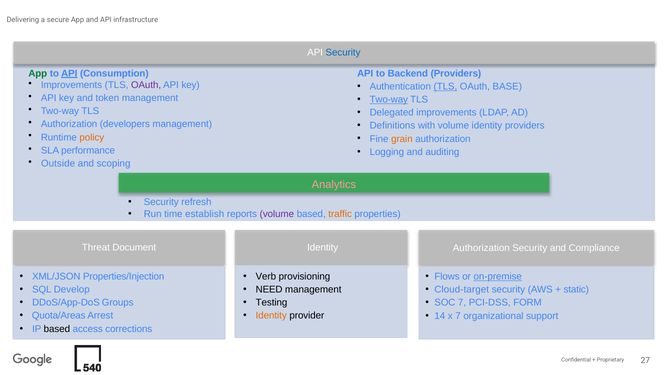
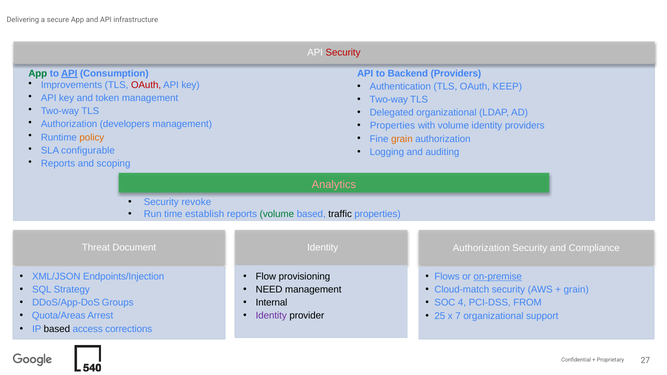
Security at (343, 52) colour: blue -> red
OAuth at (146, 85) colour: purple -> red
TLS at (445, 86) underline: present -> none
BASE: BASE -> KEEP
Two-way at (389, 100) underline: present -> none
Delegated improvements: improvements -> organizational
Definitions at (392, 126): Definitions -> Properties
performance: performance -> configurable
Outside at (58, 164): Outside -> Reports
refresh: refresh -> revoke
volume at (277, 214) colour: purple -> green
traffic colour: orange -> black
Properties/Injection: Properties/Injection -> Endpoints/Injection
Verb: Verb -> Flow
Develop: Develop -> Strategy
Cloud-target: Cloud-target -> Cloud-match
static at (576, 290): static -> grain
Testing: Testing -> Internal
SOC 7: 7 -> 4
FORM: FORM -> FROM
Identity at (271, 316) colour: orange -> purple
14: 14 -> 25
